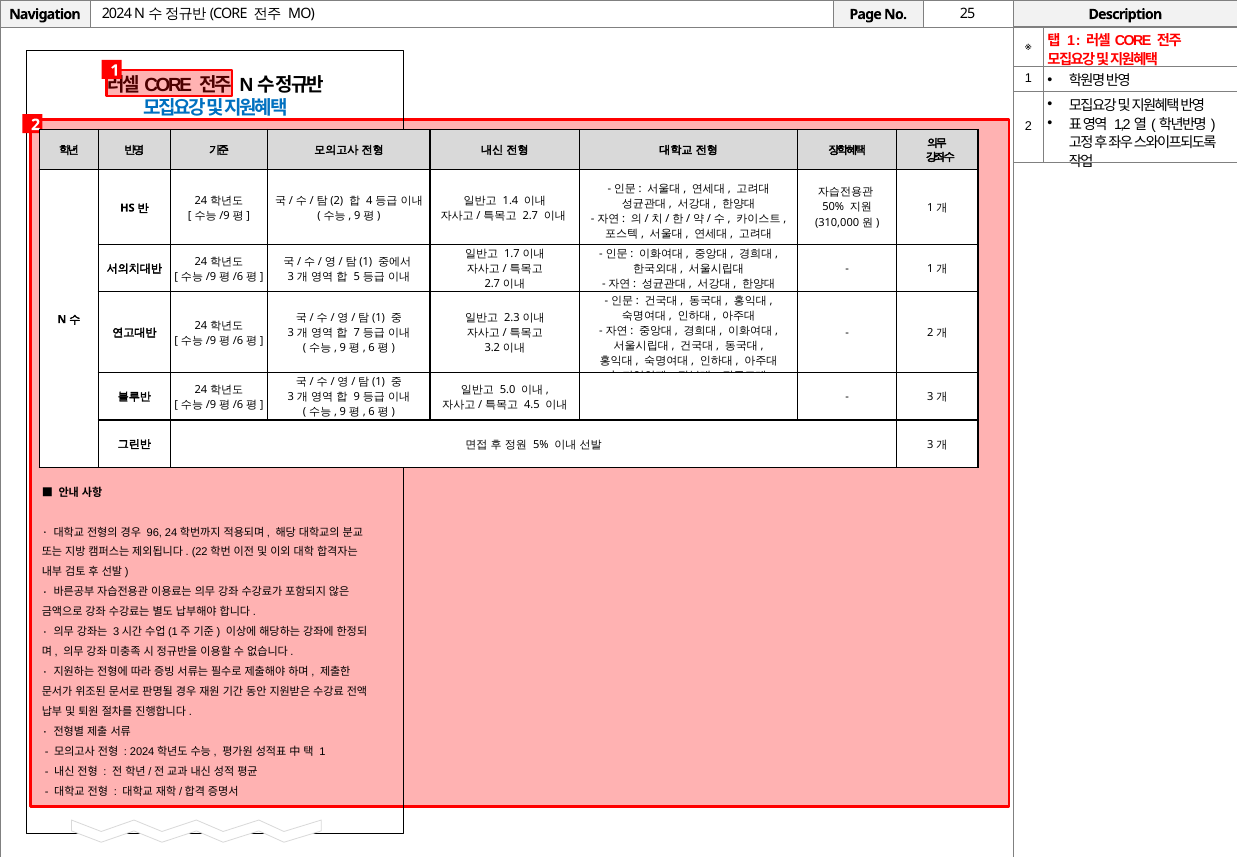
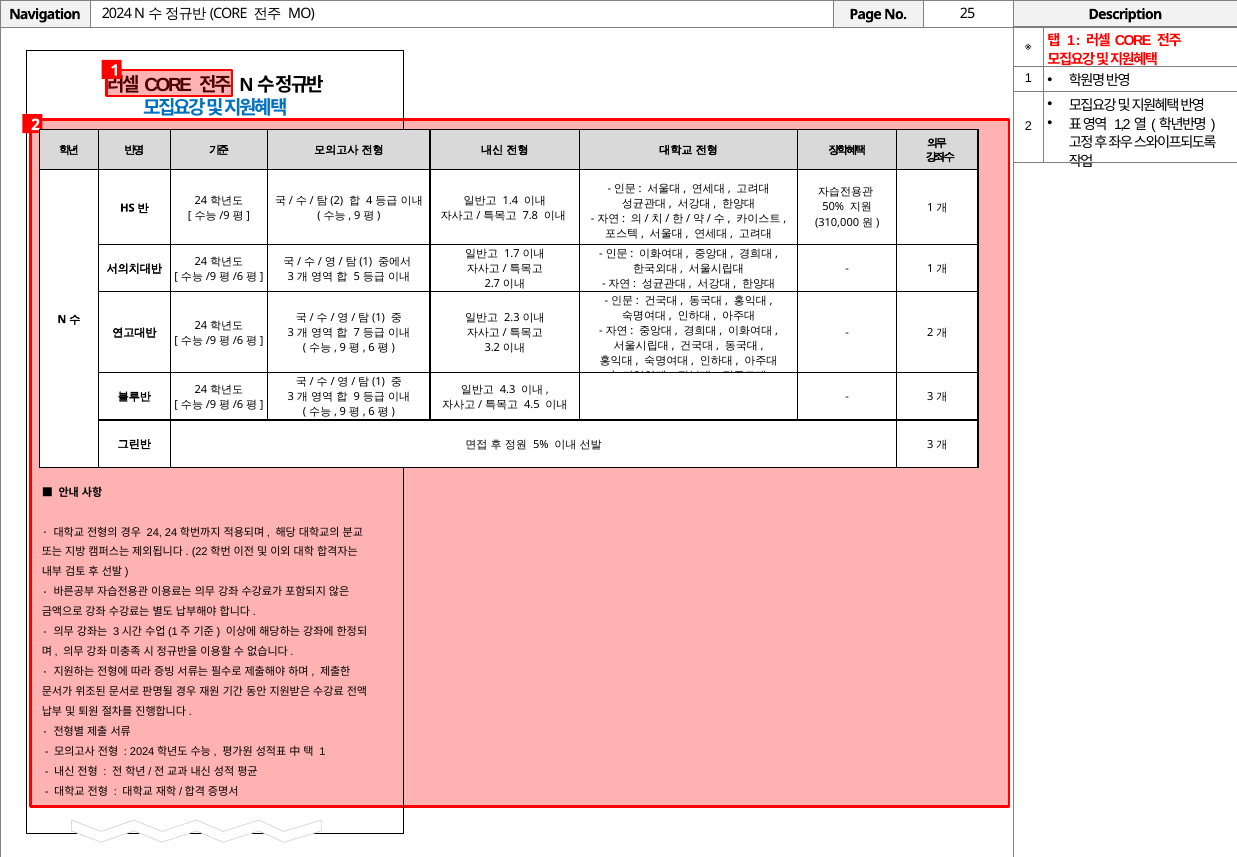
2.7 at (530, 215): 2.7 -> 7.8
5.0: 5.0 -> 4.3
96 at (154, 532): 96 -> 24
